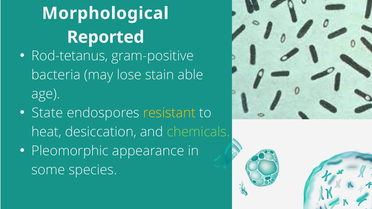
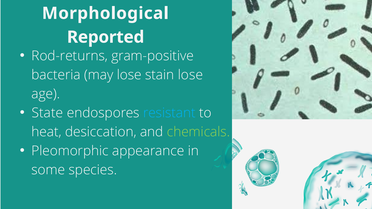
Rod-tetanus: Rod-tetanus -> Rod-returns
stain able: able -> lose
resistant colour: yellow -> light blue
